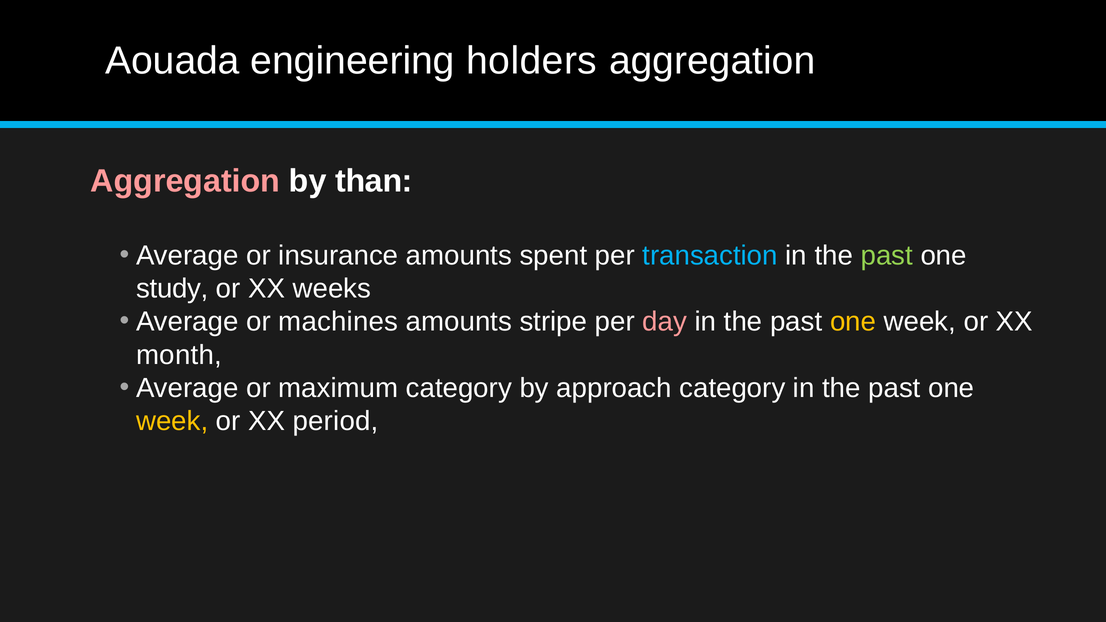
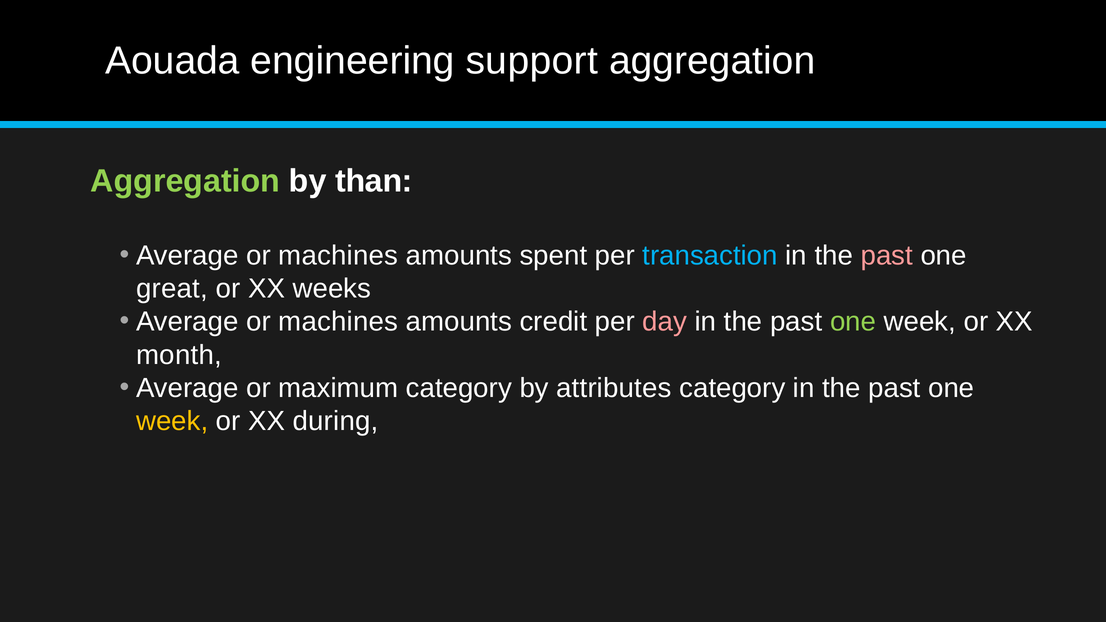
holders: holders -> support
Aggregation at (185, 181) colour: pink -> light green
insurance at (338, 255): insurance -> machines
past at (887, 255) colour: light green -> pink
study: study -> great
stripe: stripe -> credit
one at (853, 322) colour: yellow -> light green
approach: approach -> attributes
period: period -> during
